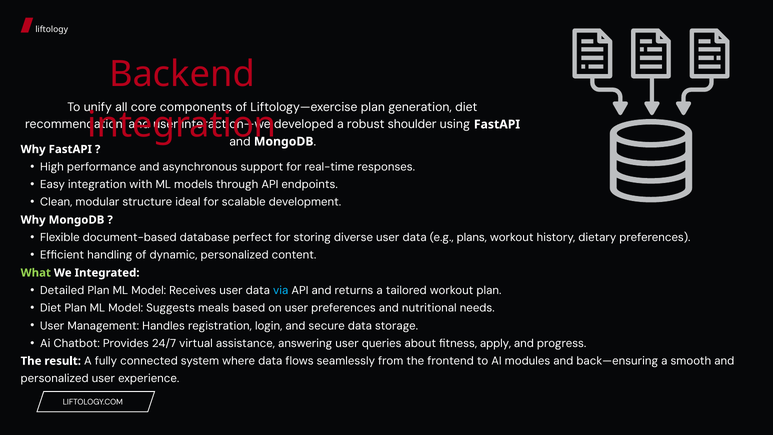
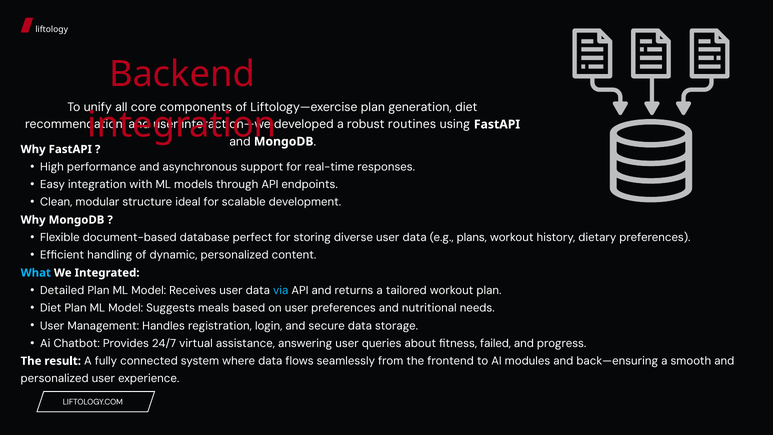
shoulder: shoulder -> routines
What colour: light green -> light blue
apply: apply -> failed
